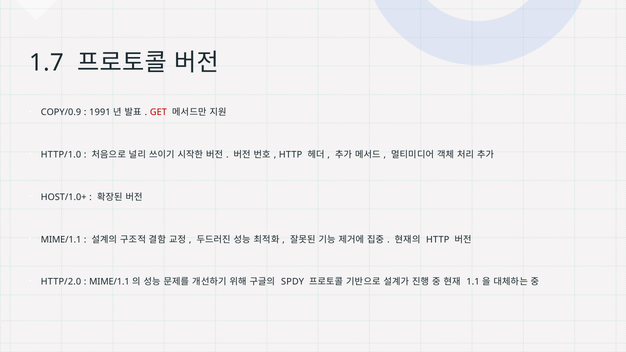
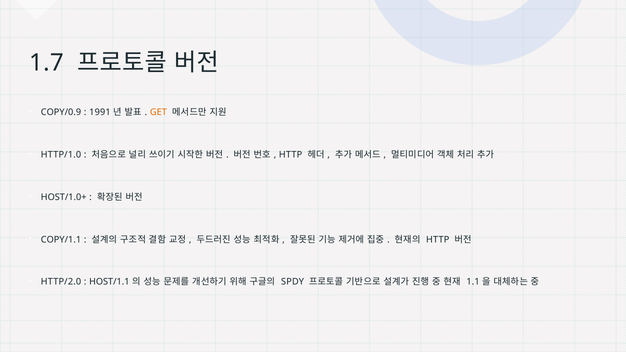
GET colour: red -> orange
MIME/1.1 at (61, 240): MIME/1.1 -> COPY/1.1
MIME/1.1 at (109, 282): MIME/1.1 -> HOST/1.1
